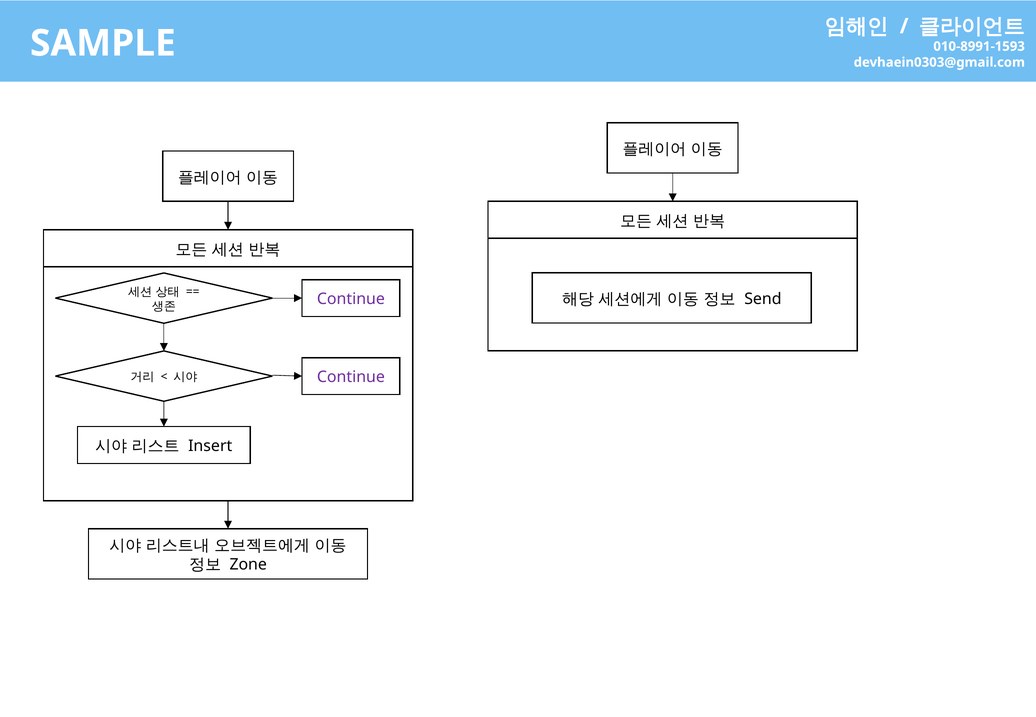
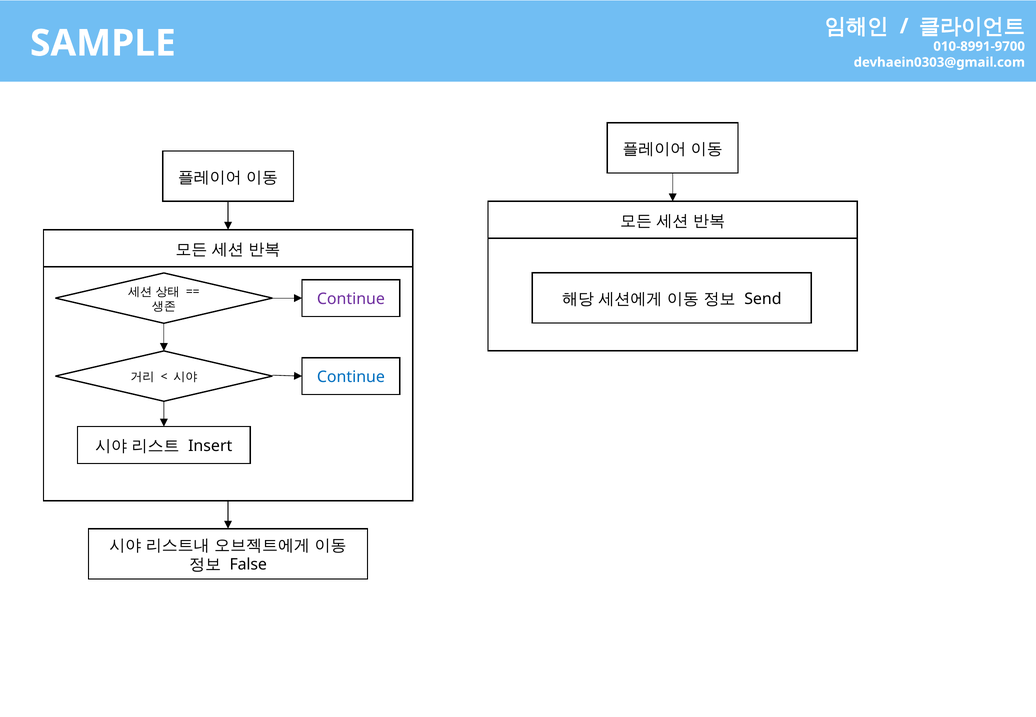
010-8991-1593: 010-8991-1593 -> 010-8991-9700
Continue at (351, 377) colour: purple -> blue
Zone: Zone -> False
